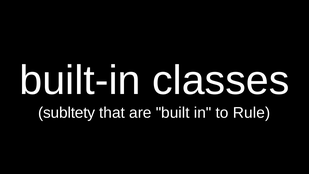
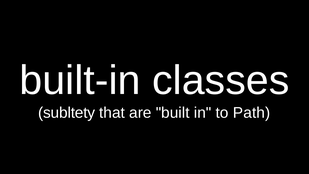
Rule: Rule -> Path
